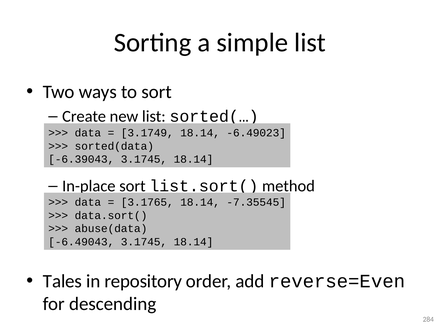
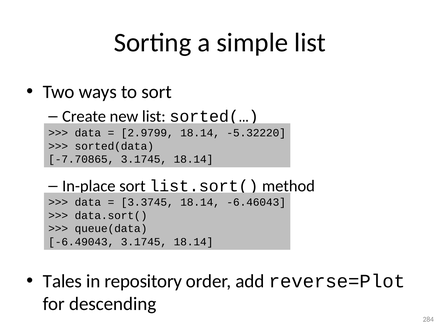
3.1749: 3.1749 -> 2.9799
-6.49023: -6.49023 -> -5.32220
-6.39043: -6.39043 -> -7.70865
3.1765: 3.1765 -> 3.3745
-7.35545: -7.35545 -> -6.46043
abuse(data: abuse(data -> queue(data
reverse=Even: reverse=Even -> reverse=Plot
